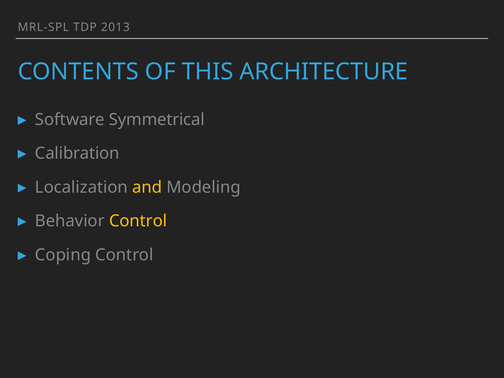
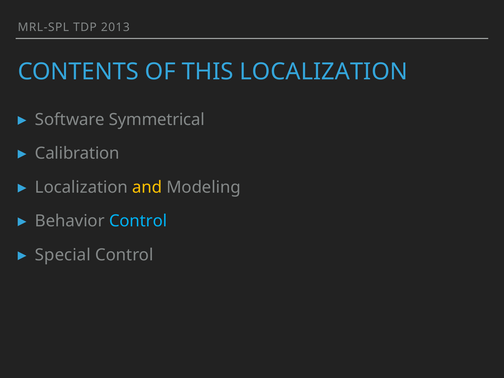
THIS ARCHITECTURE: ARCHITECTURE -> LOCALIZATION
Control at (138, 221) colour: yellow -> light blue
Coping: Coping -> Special
